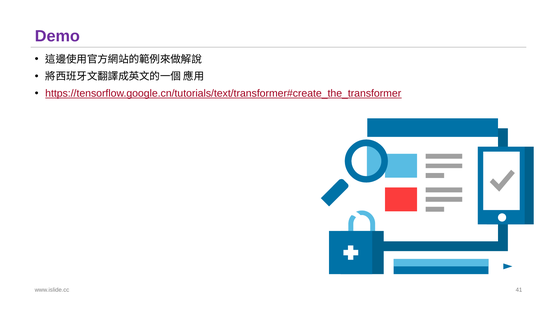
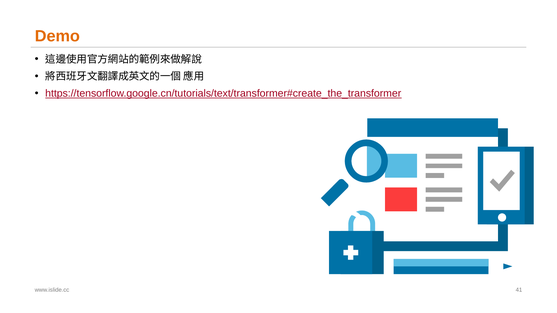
Demo colour: purple -> orange
